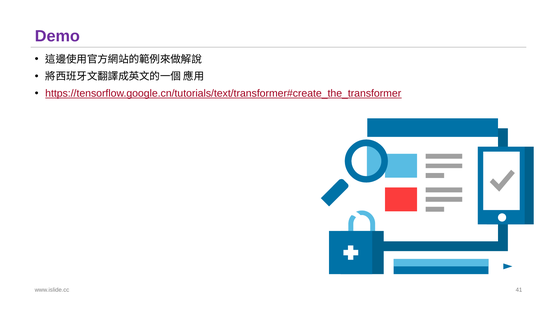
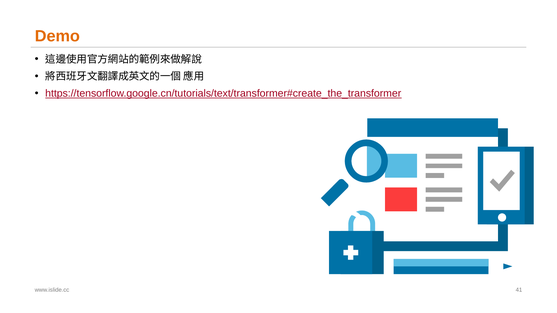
Demo colour: purple -> orange
